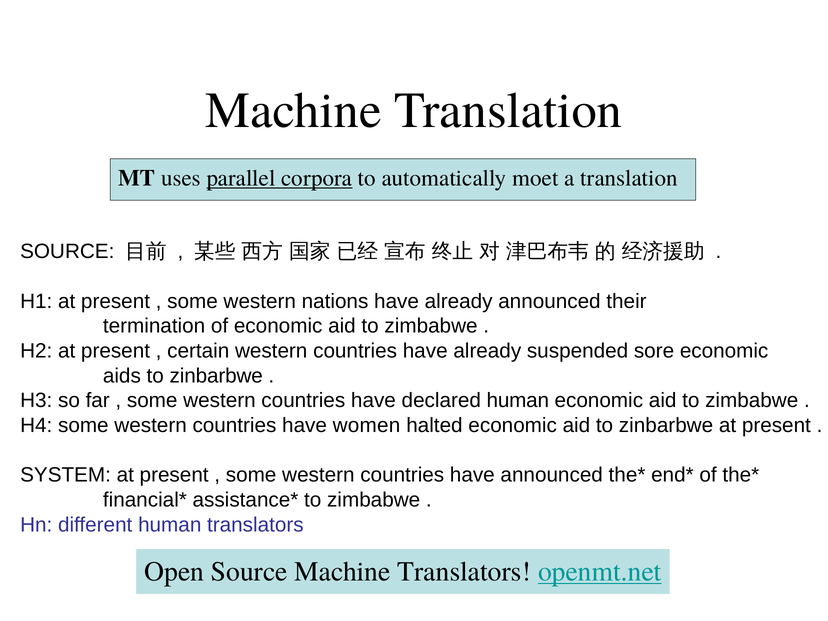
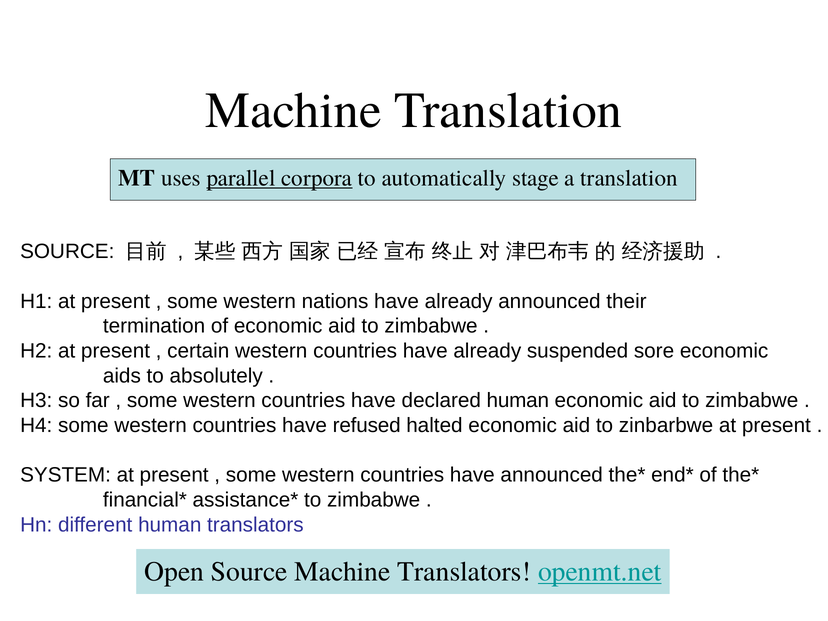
moet: moet -> stage
aids to zinbarbwe: zinbarbwe -> absolutely
women: women -> refused
